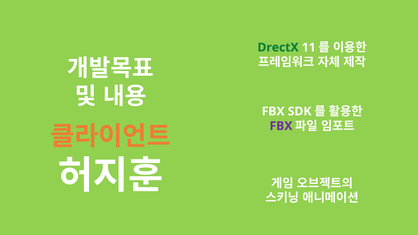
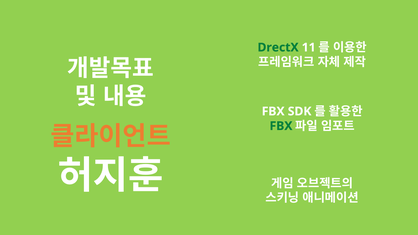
FBX at (281, 126) colour: purple -> green
